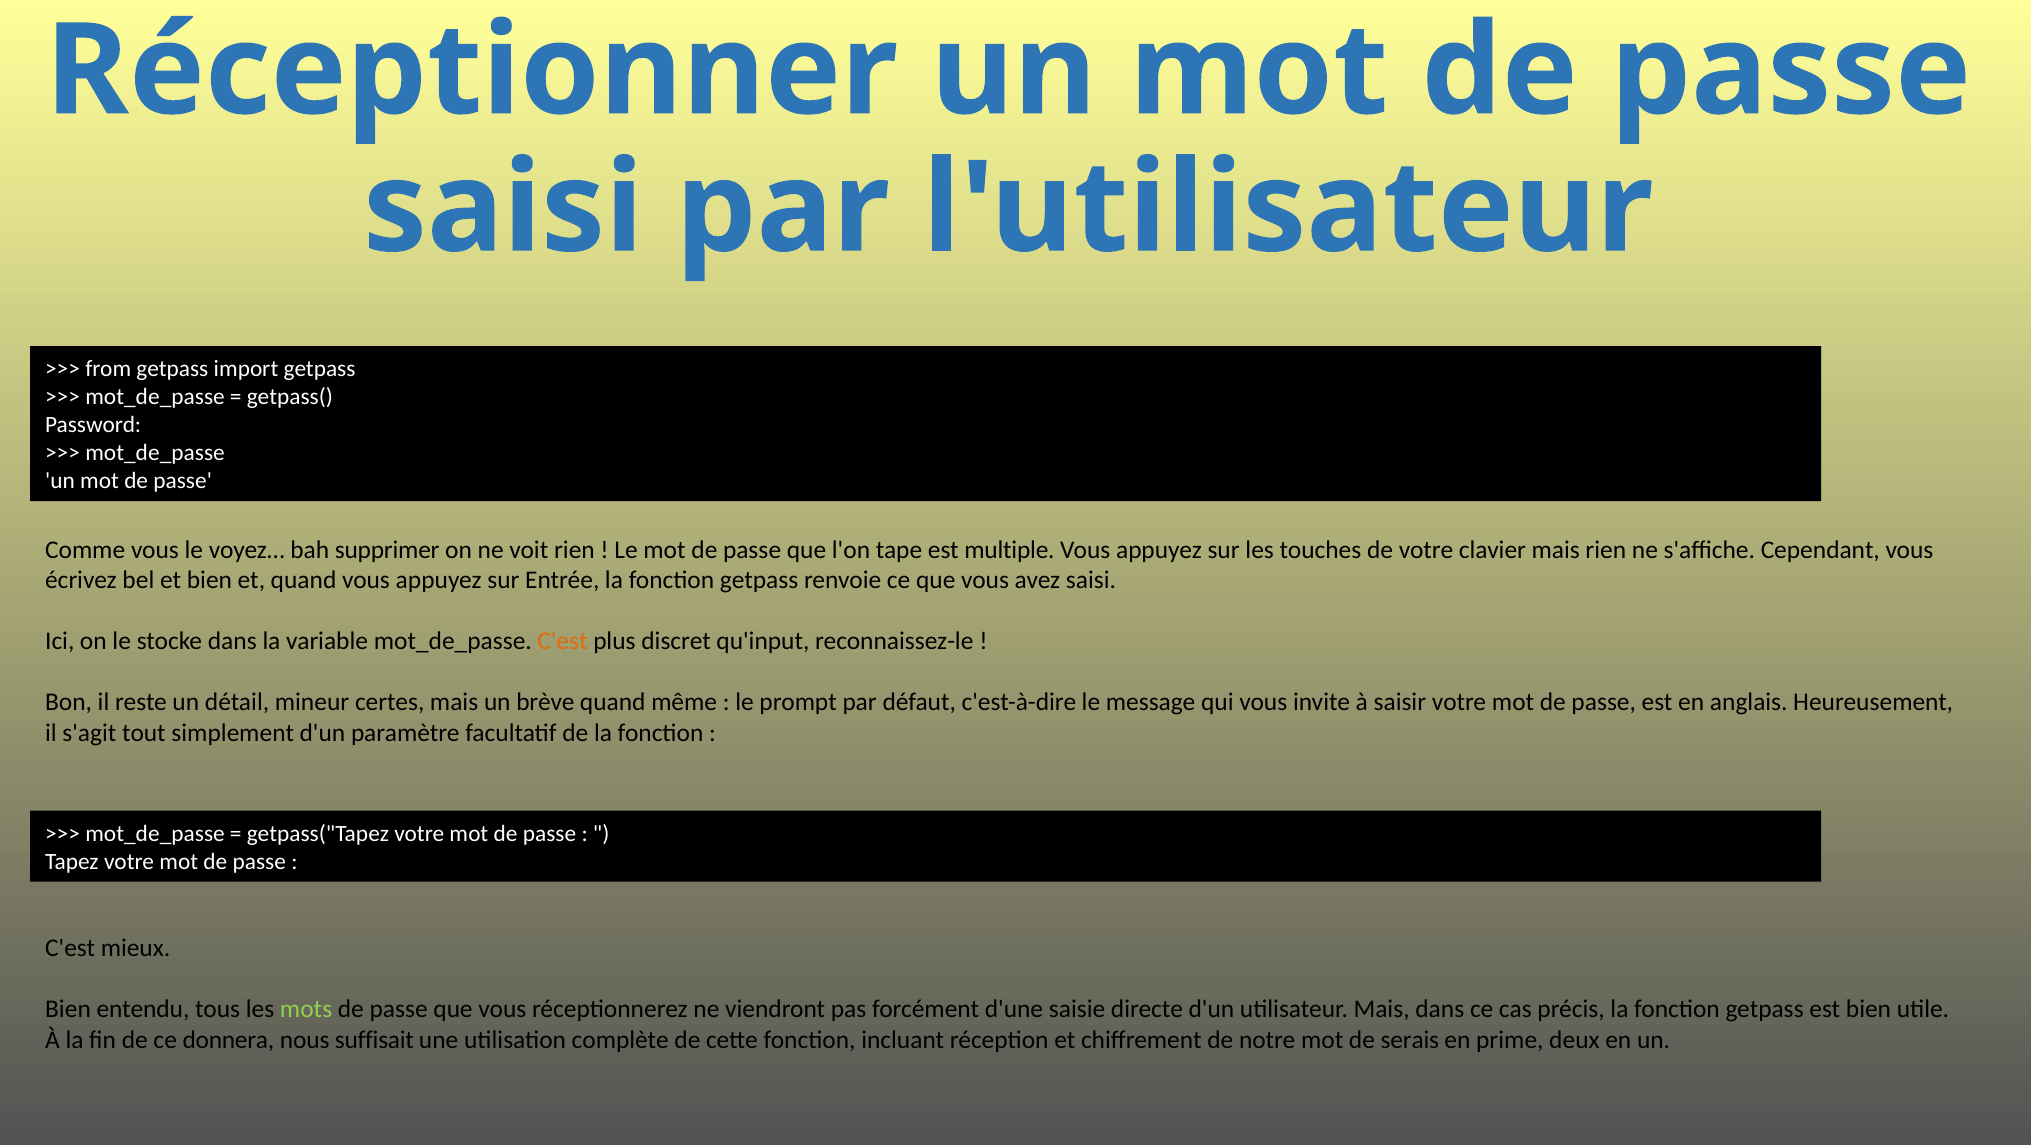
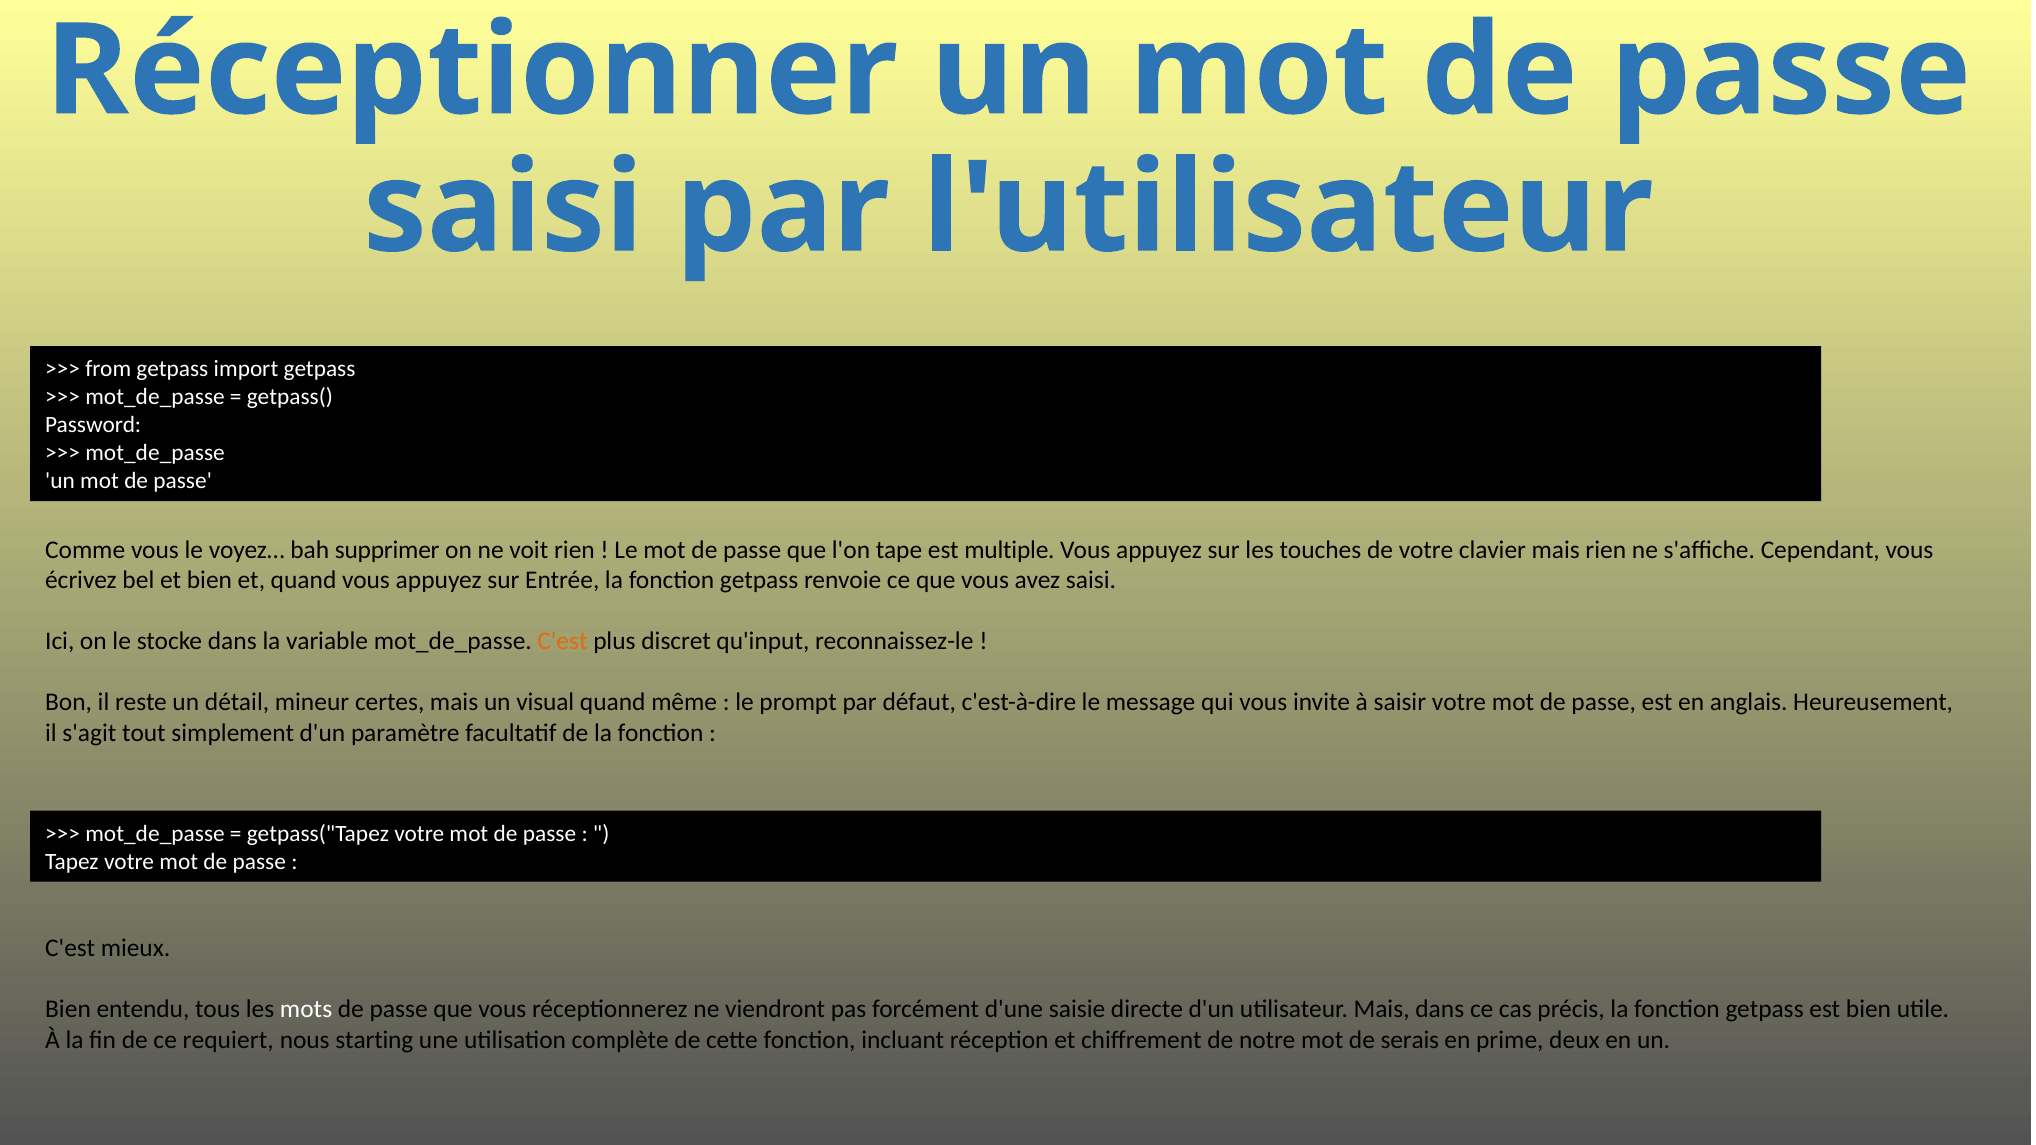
brève: brève -> visual
mots colour: light green -> white
donnera: donnera -> requiert
suffisait: suffisait -> starting
